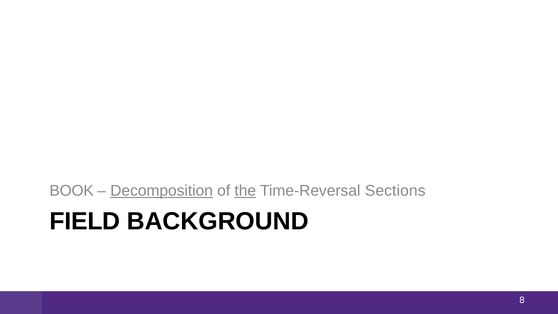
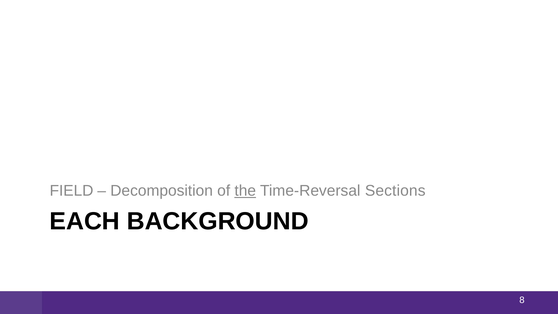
BOOK: BOOK -> FIELD
Decomposition underline: present -> none
FIELD: FIELD -> EACH
